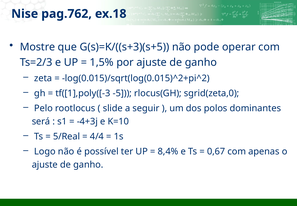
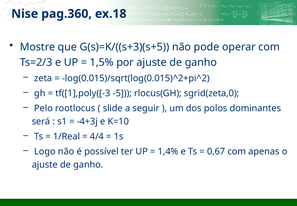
pag.762: pag.762 -> pag.360
5/Real: 5/Real -> 1/Real
8,4%: 8,4% -> 1,4%
